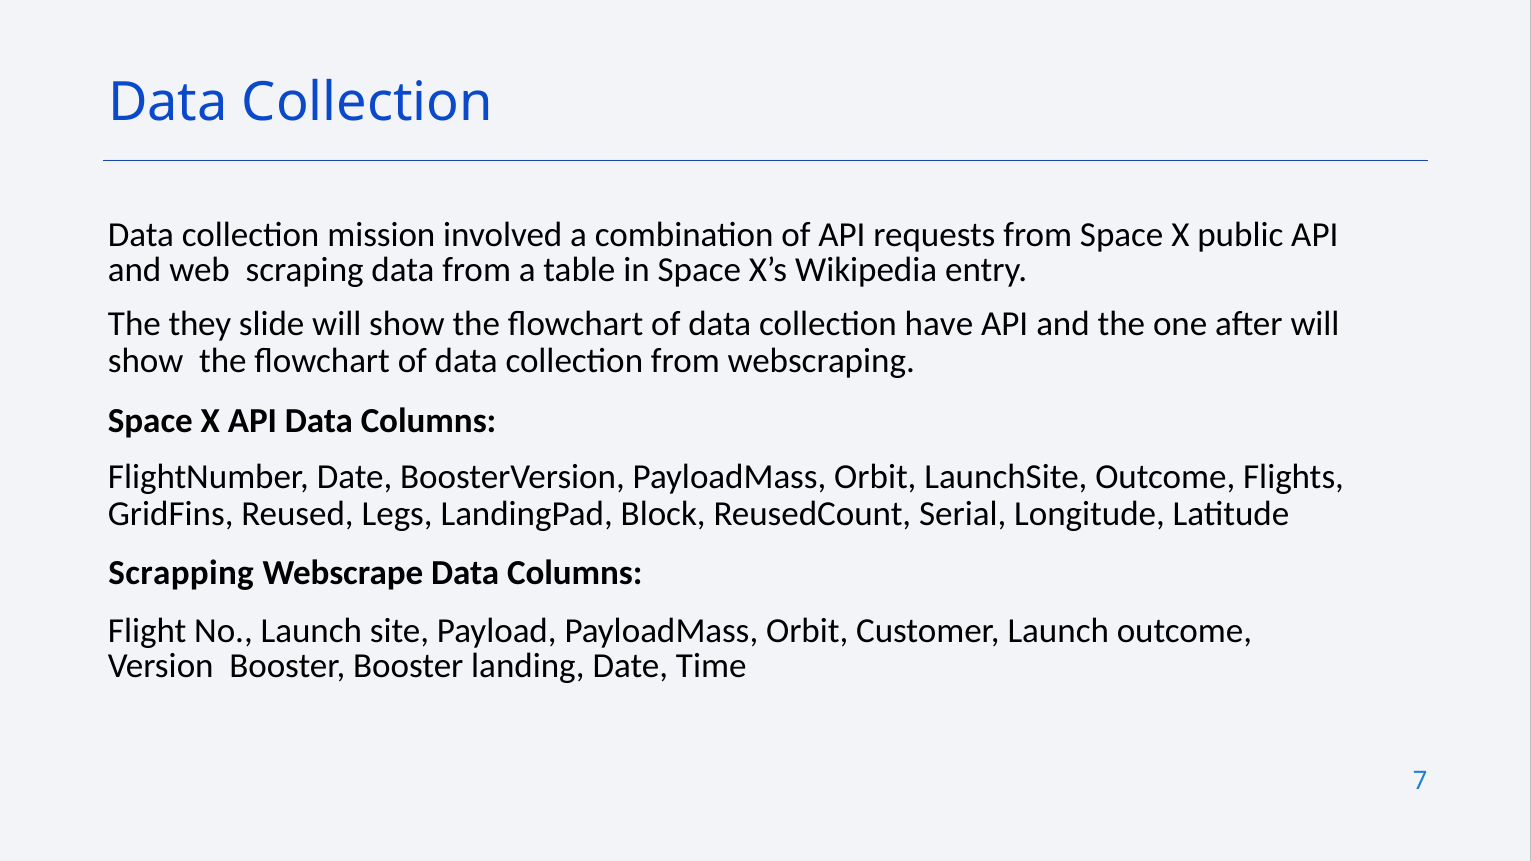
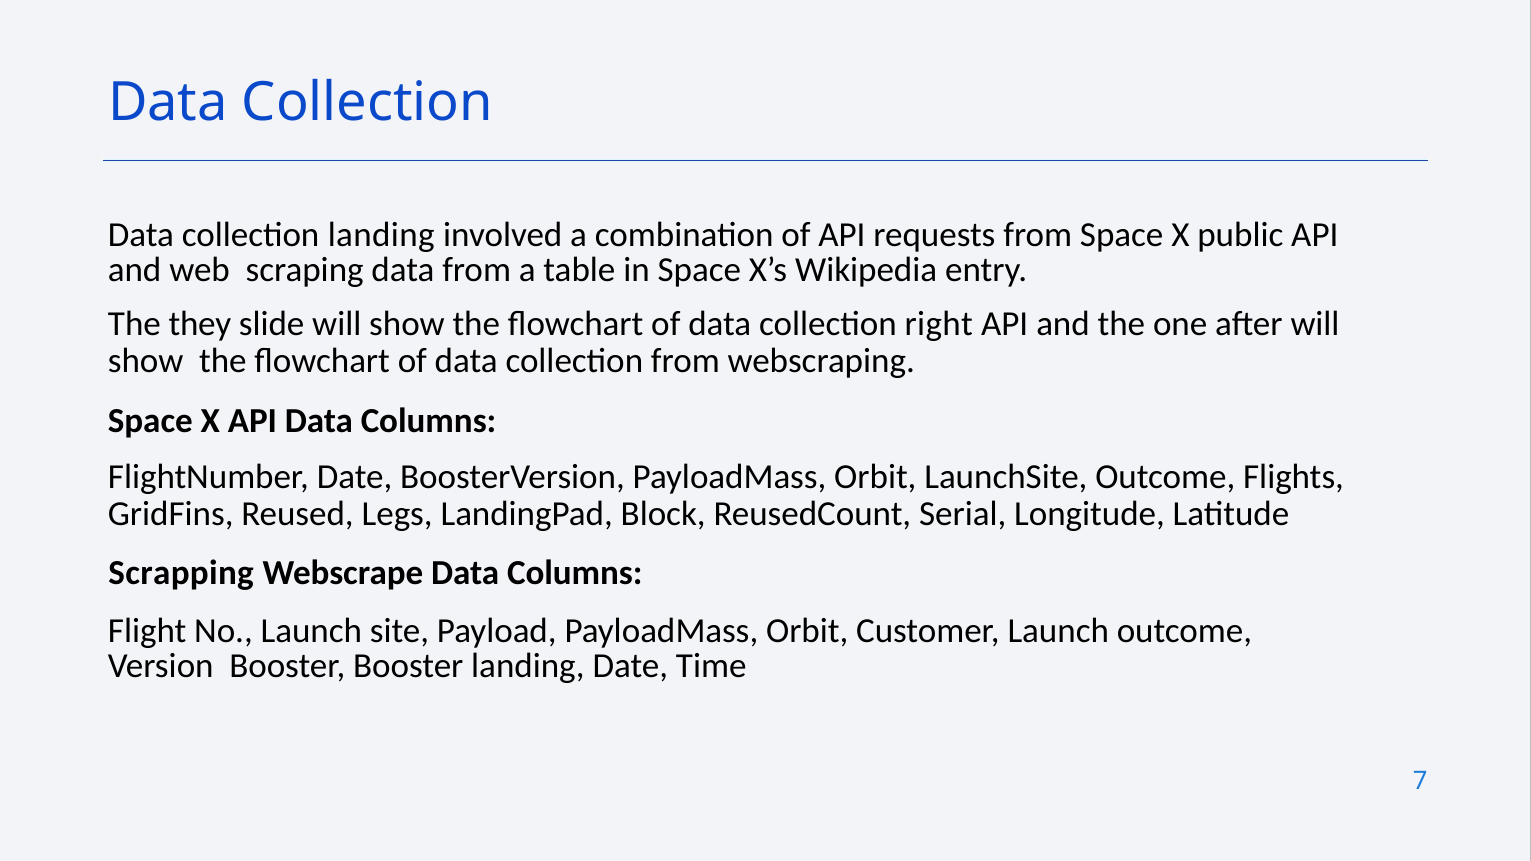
collection mission: mission -> landing
have: have -> right
